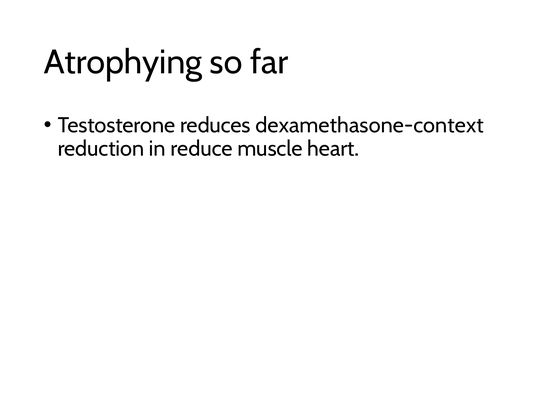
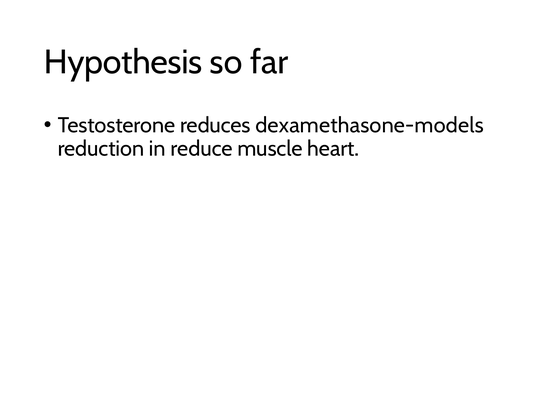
Atrophying: Atrophying -> Hypothesis
dexamethasone-context: dexamethasone-context -> dexamethasone-models
